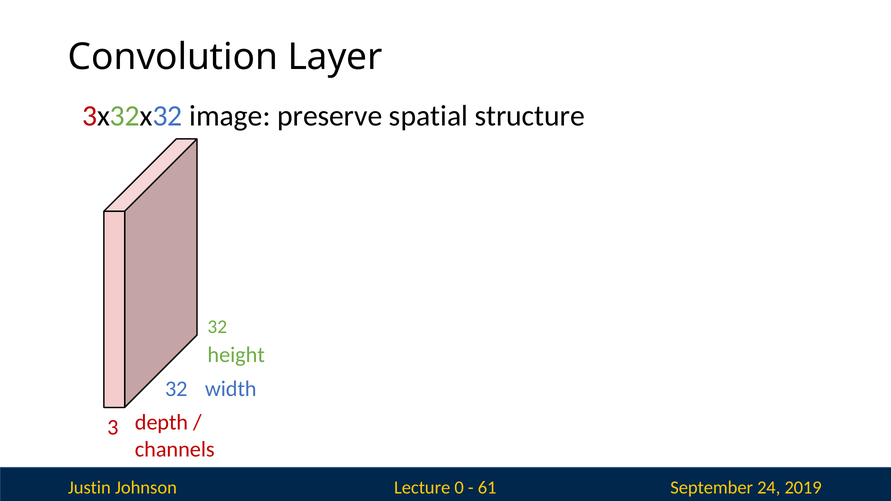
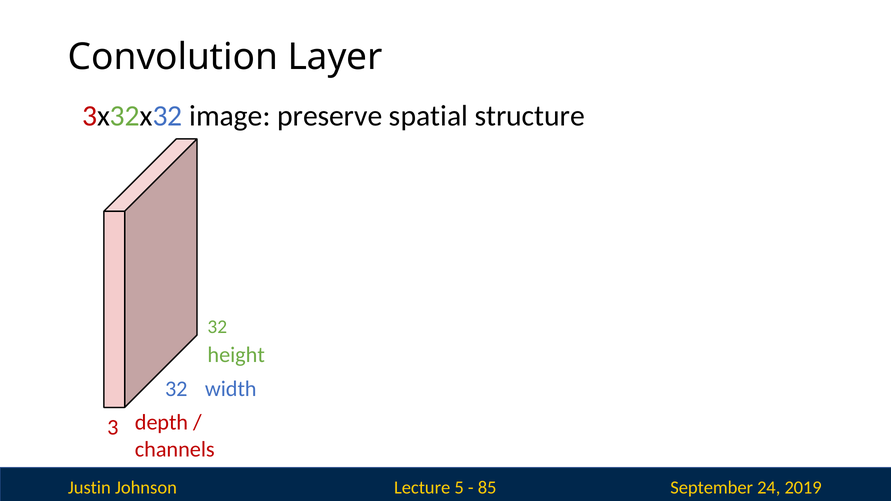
0: 0 -> 5
61: 61 -> 85
